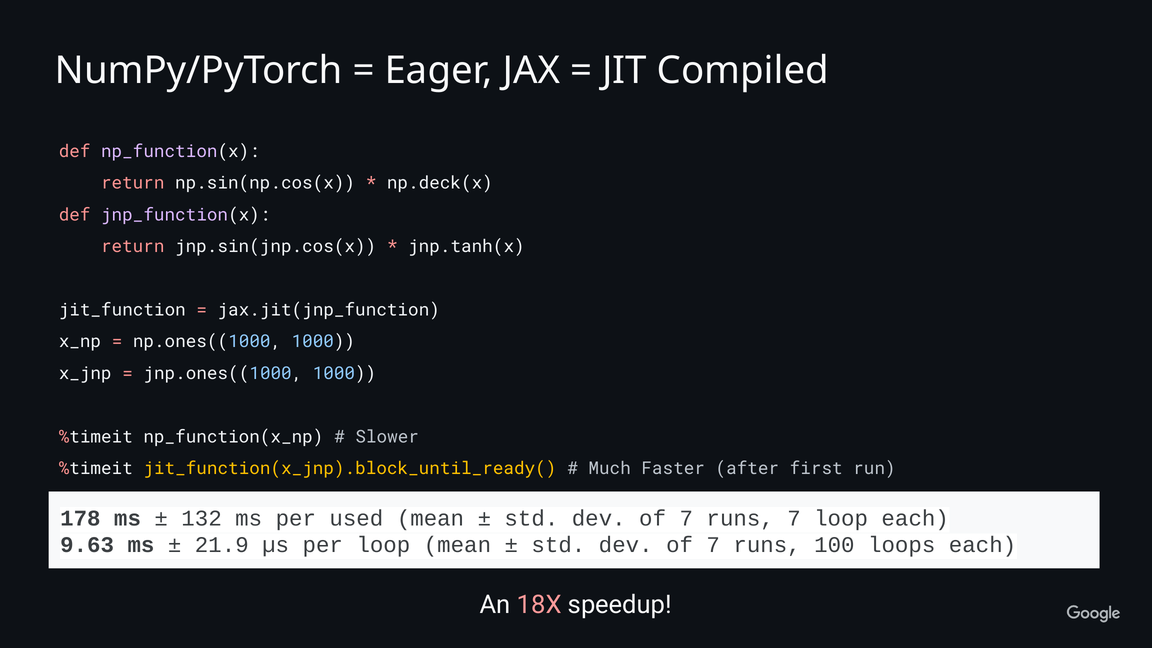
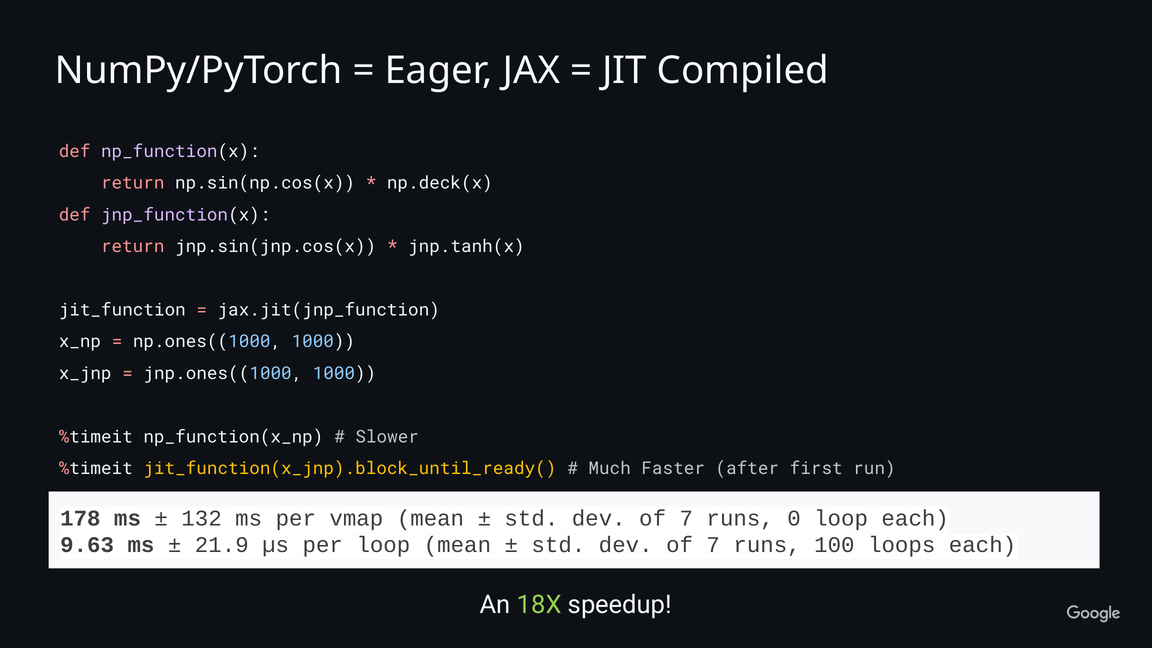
used: used -> vmap
runs 7: 7 -> 0
18X colour: pink -> light green
